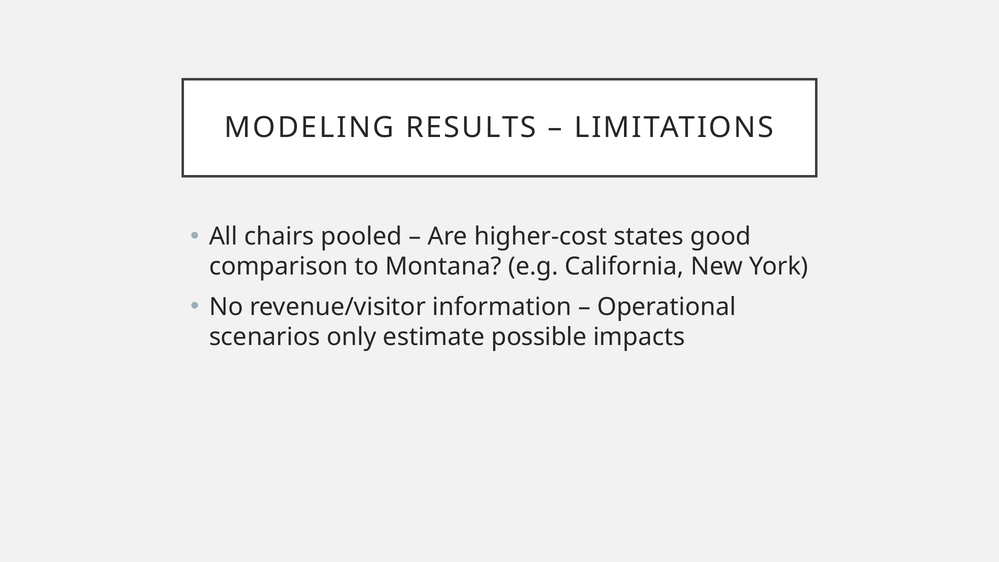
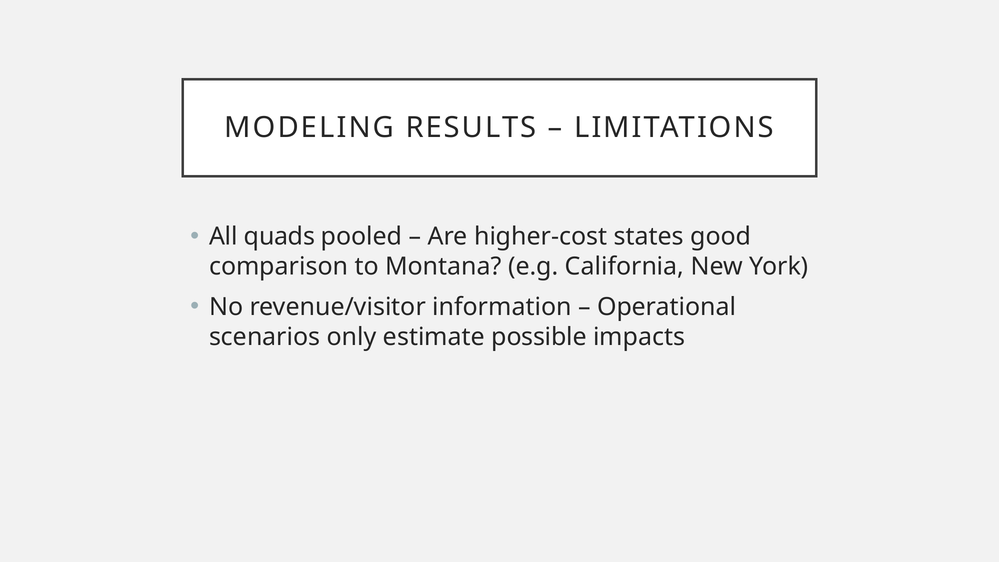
chairs: chairs -> quads
